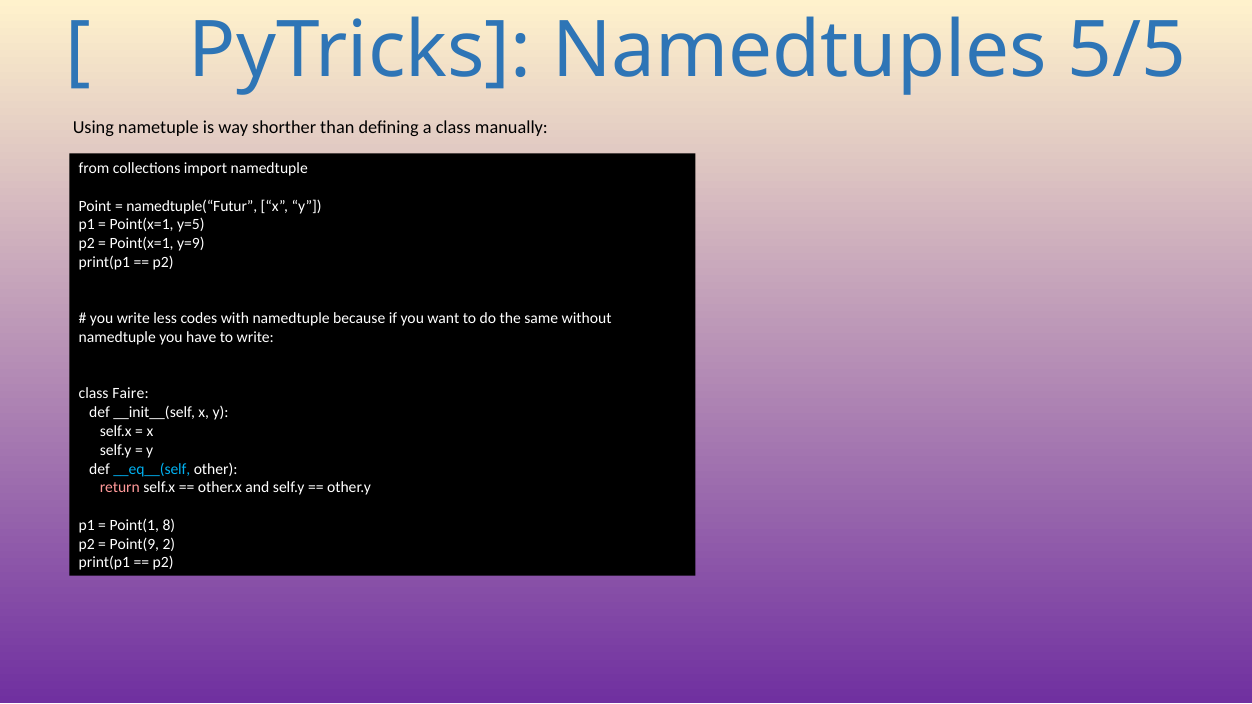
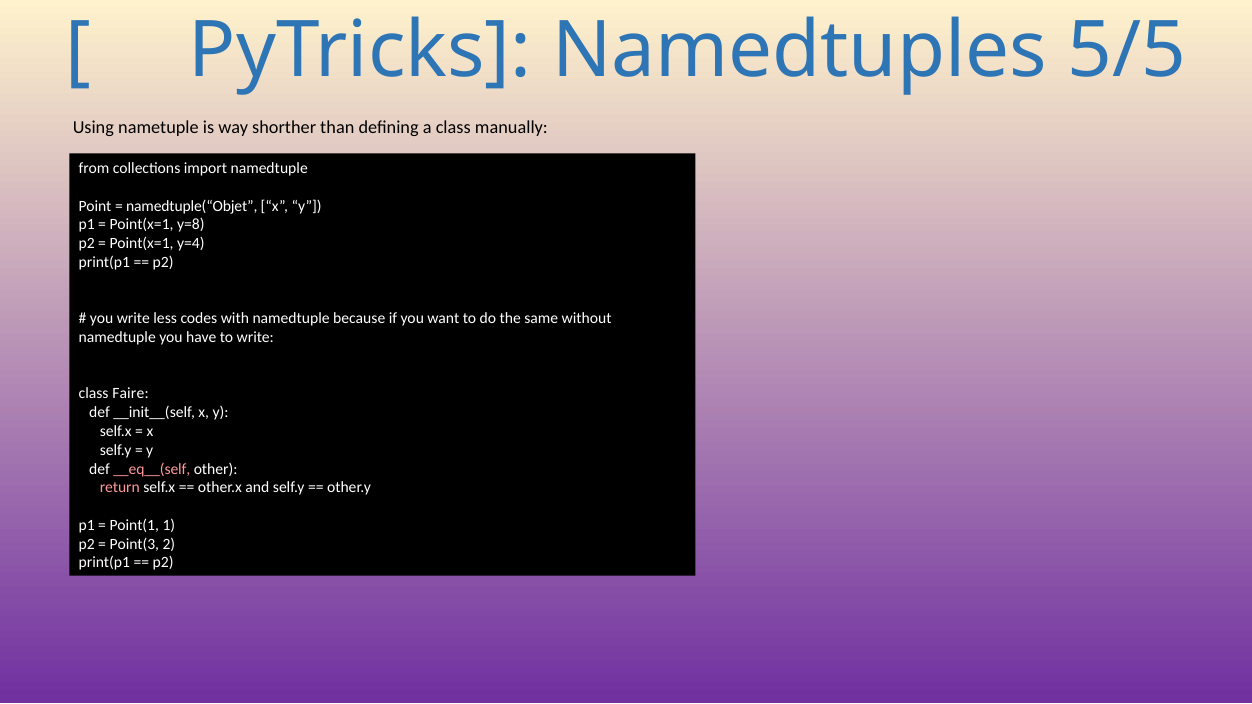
namedtuple(“Futur: namedtuple(“Futur -> namedtuple(“Objet
y=5: y=5 -> y=8
y=9: y=9 -> y=4
__eq__(self colour: light blue -> pink
8: 8 -> 1
Point(9: Point(9 -> Point(3
